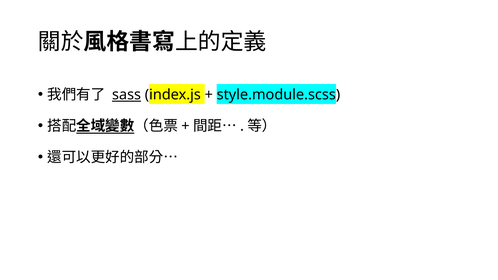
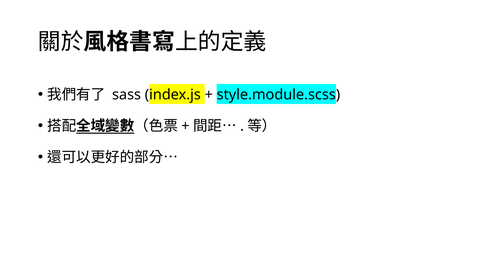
sass underline: present -> none
